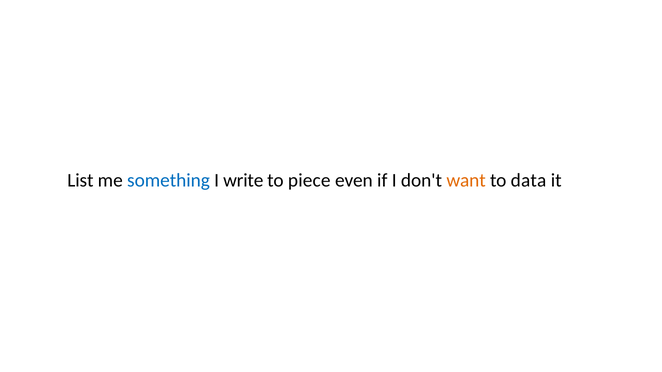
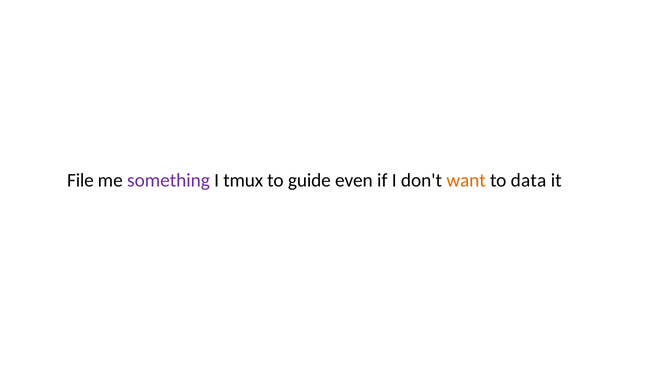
List: List -> File
something colour: blue -> purple
write: write -> tmux
piece: piece -> guide
